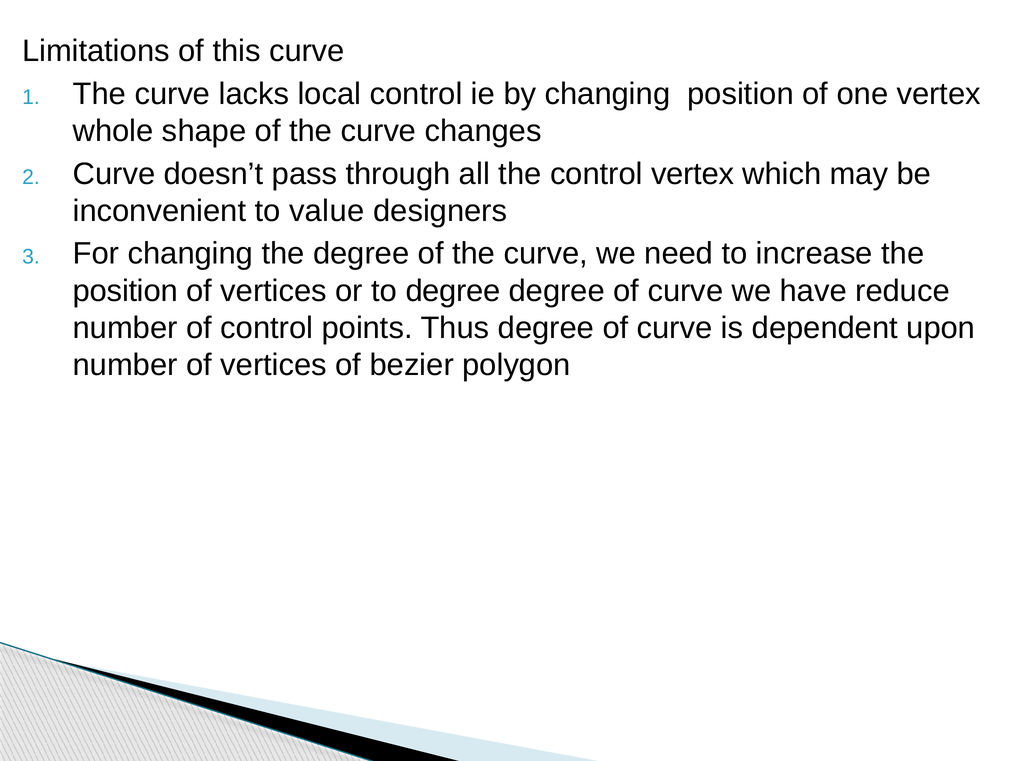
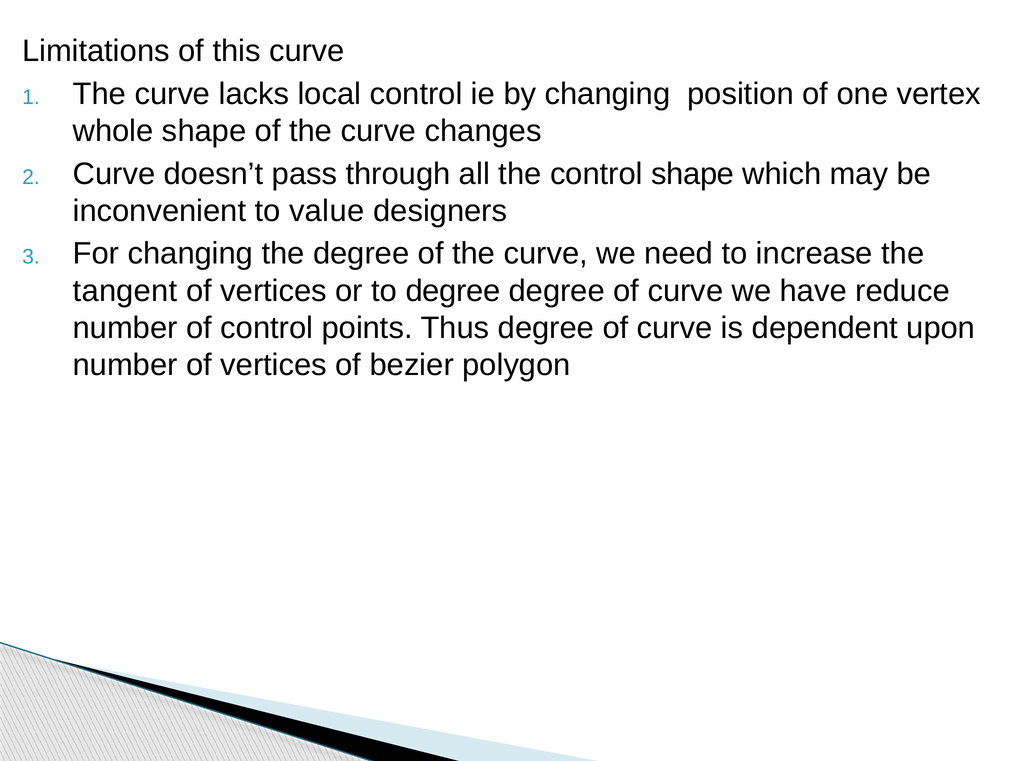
control vertex: vertex -> shape
position at (125, 291): position -> tangent
